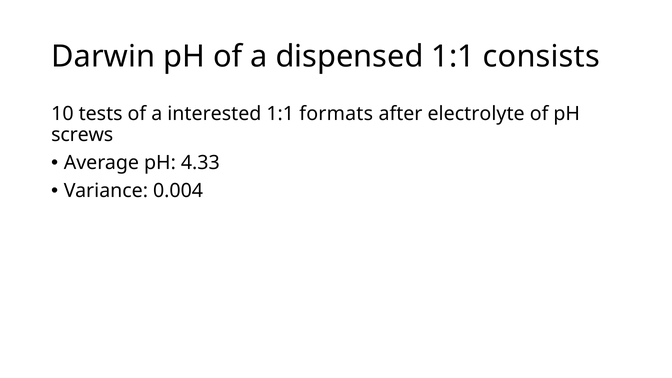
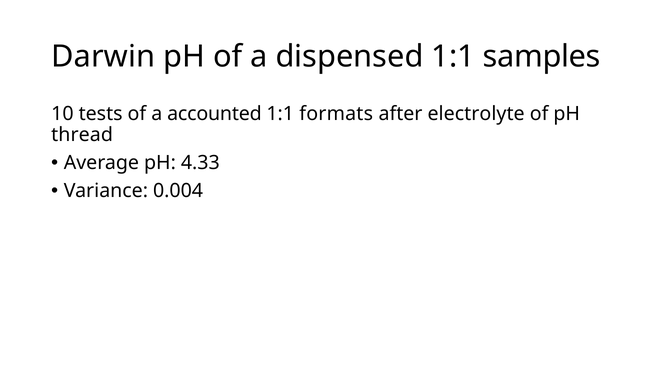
consists: consists -> samples
interested: interested -> accounted
screws: screws -> thread
